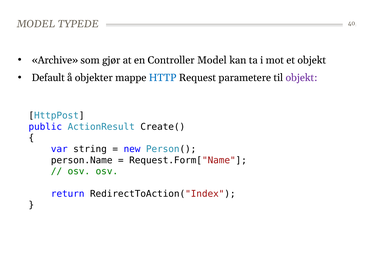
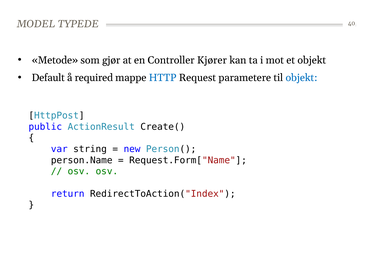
Archive: Archive -> Metode
Controller Model: Model -> Kjører
objekter: objekter -> required
objekt at (301, 78) colour: purple -> blue
